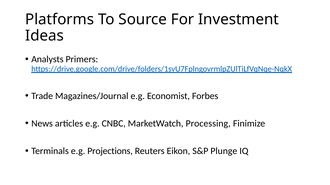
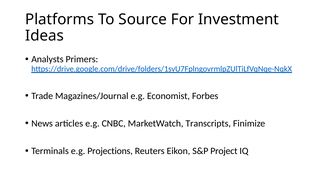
Processing: Processing -> Transcripts
Plunge: Plunge -> Project
